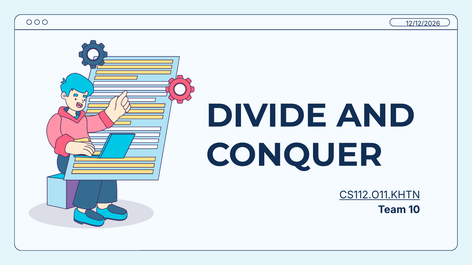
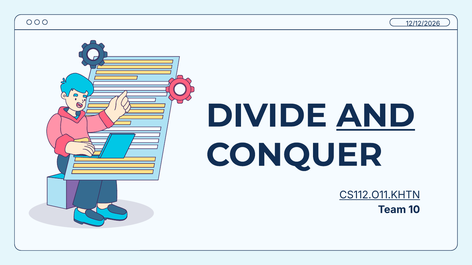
AND underline: none -> present
